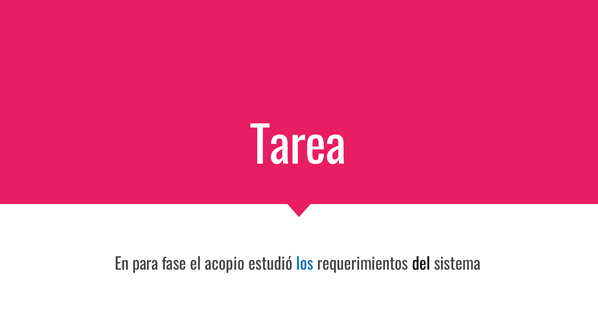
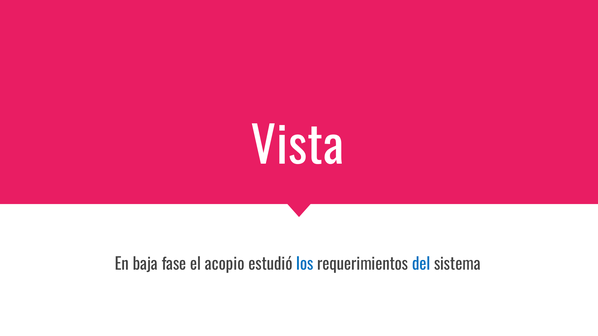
Tarea: Tarea -> Vista
para: para -> baja
del colour: black -> blue
